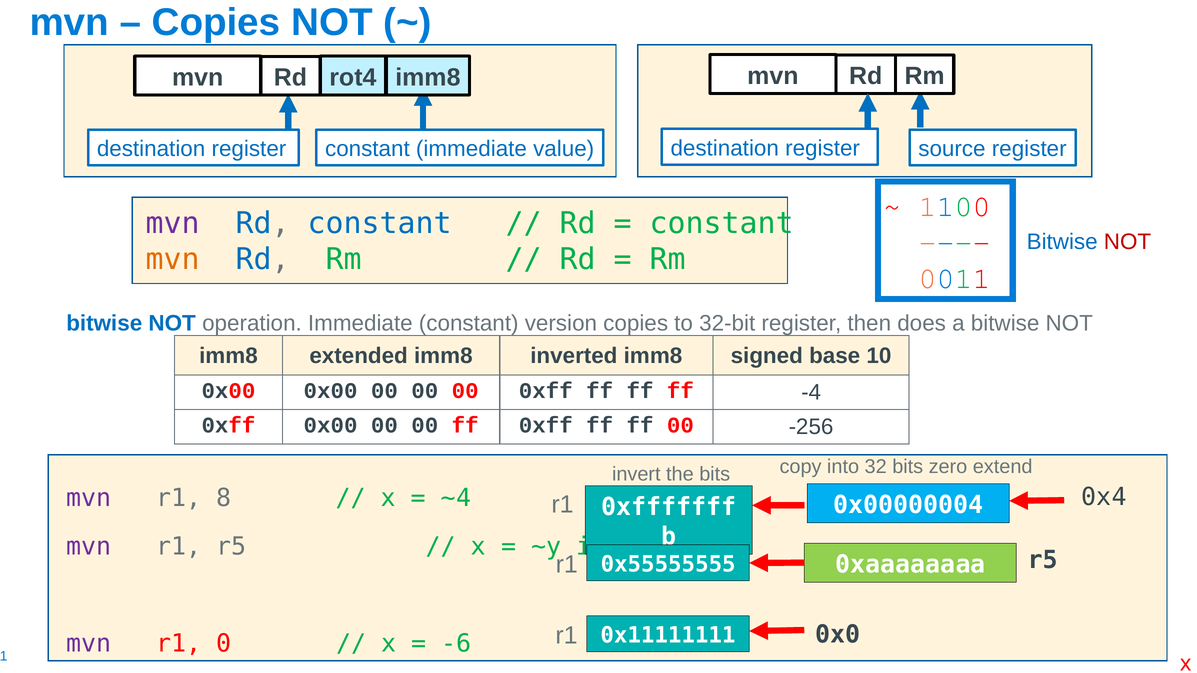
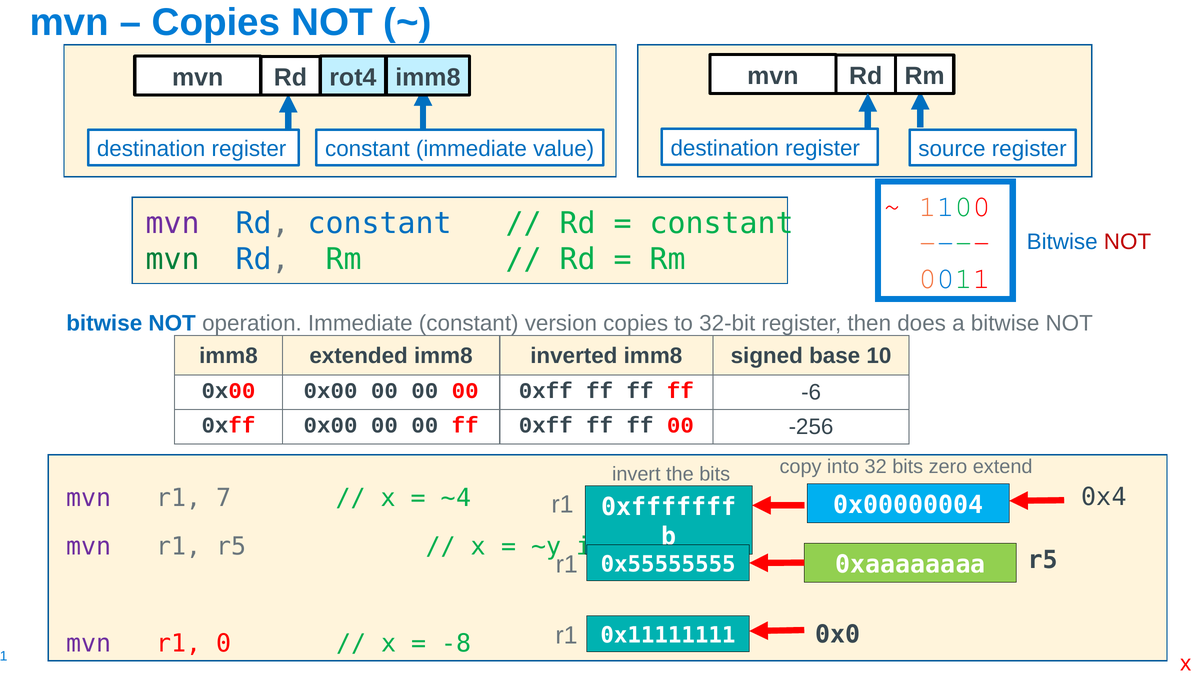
mvn at (173, 259) colour: orange -> green
-4: -4 -> -6
8: 8 -> 7
-6: -6 -> -8
